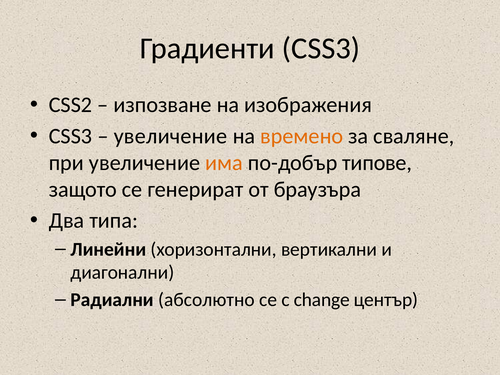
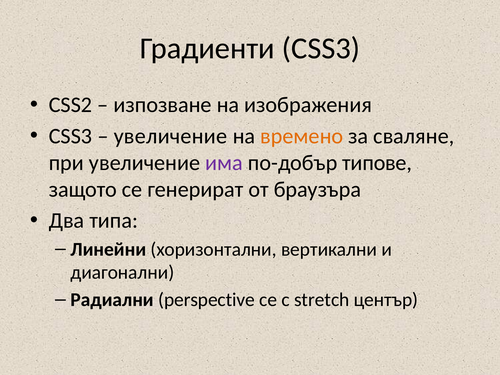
има colour: orange -> purple
абсолютно: абсолютно -> perspective
change: change -> stretch
